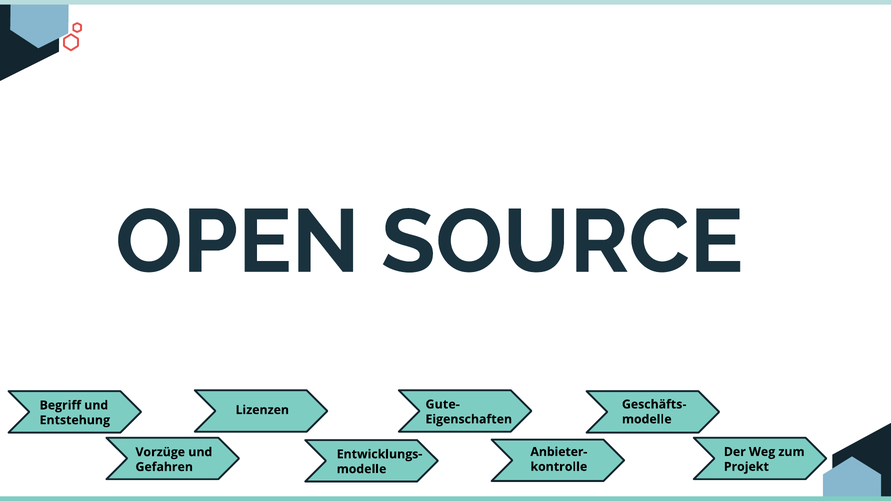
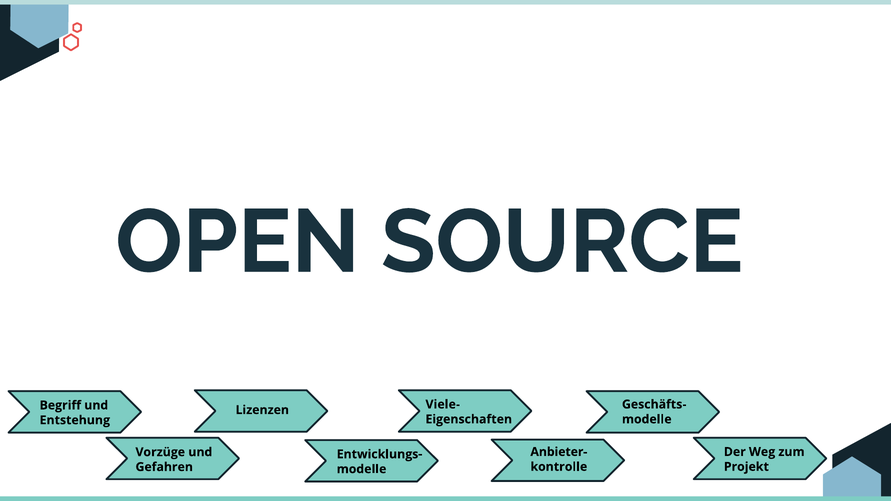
Gute-: Gute- -> Viele-
